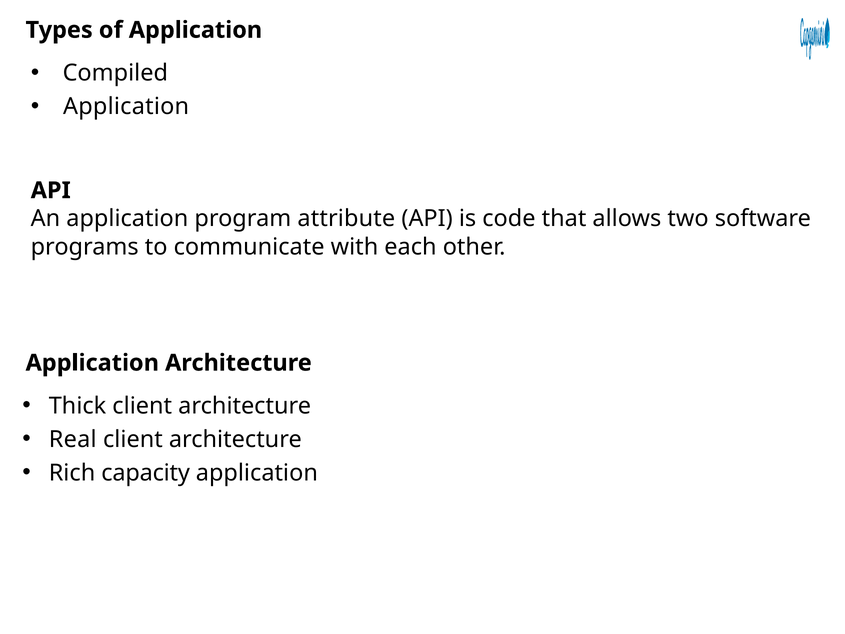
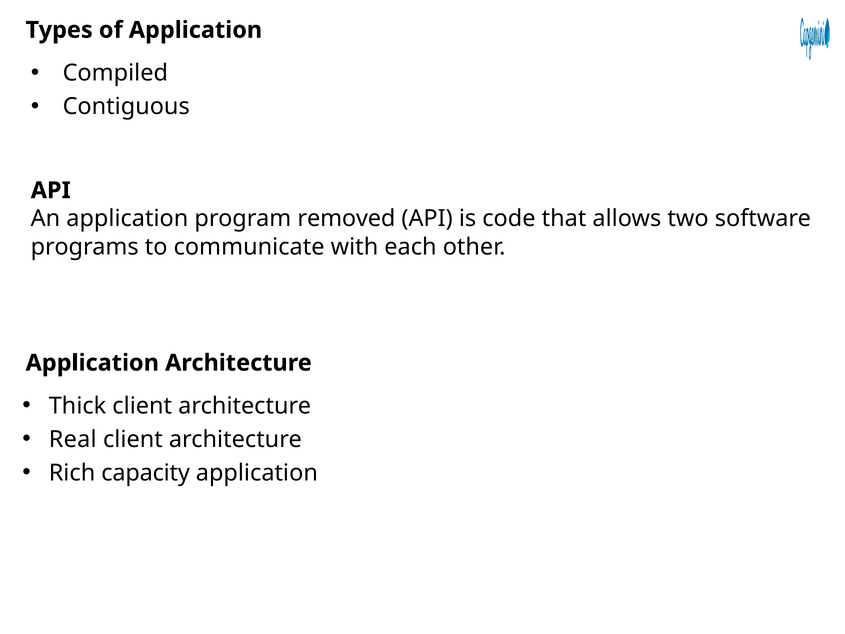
Application at (126, 107): Application -> Contiguous
attribute: attribute -> removed
